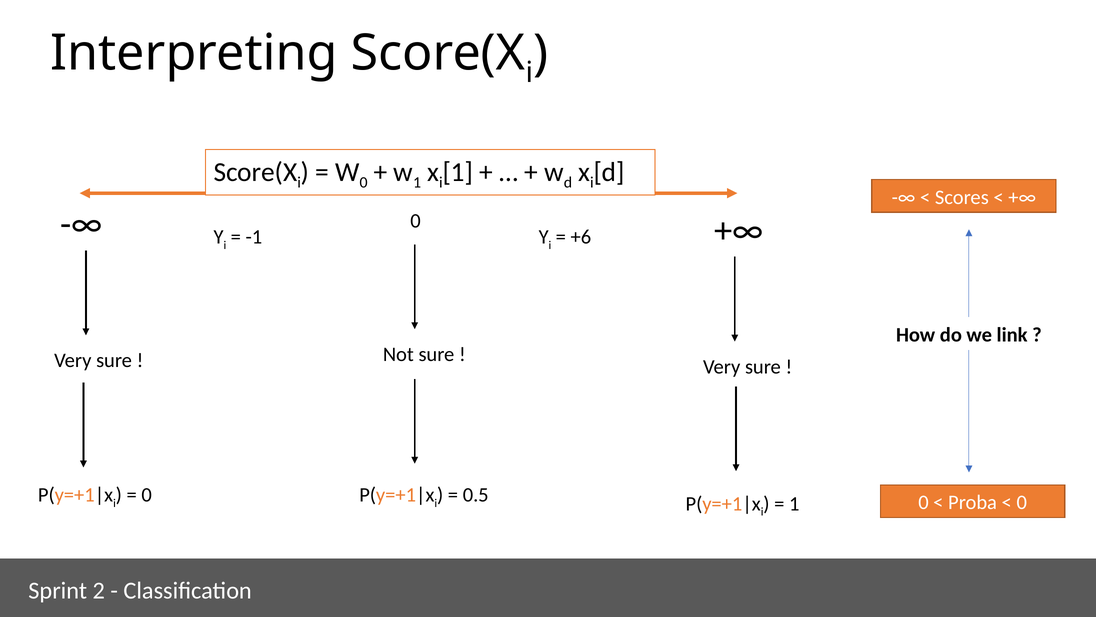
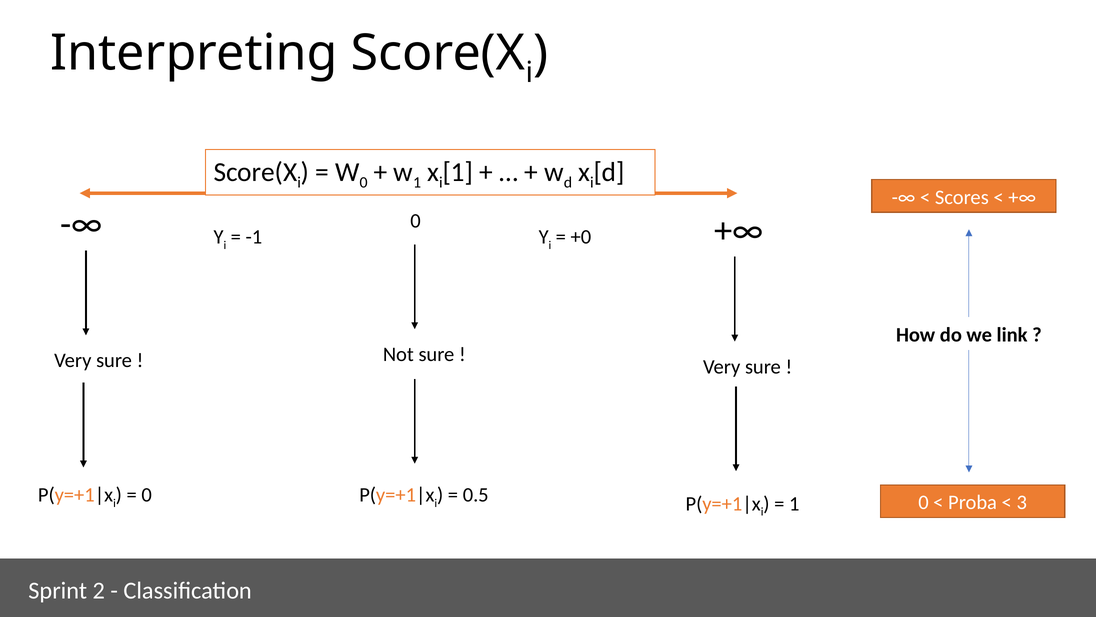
+6: +6 -> +0
0 at (1022, 502): 0 -> 3
